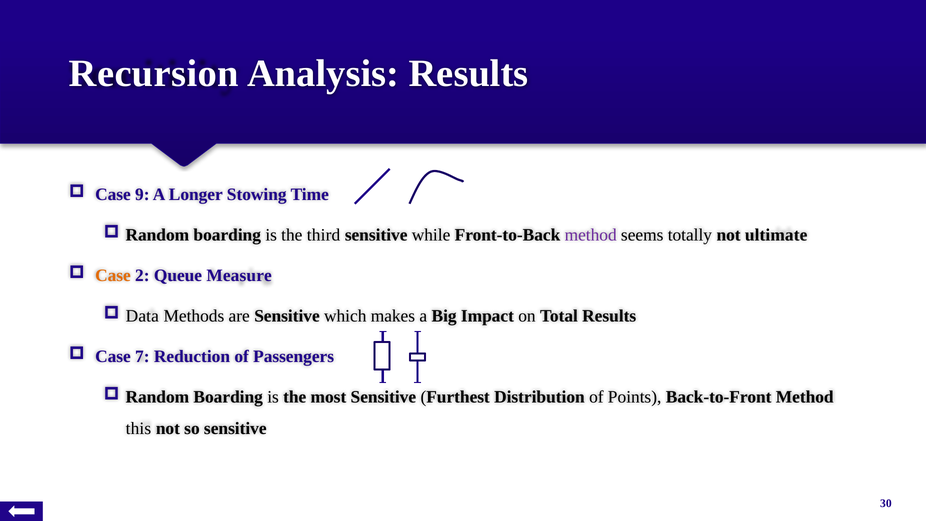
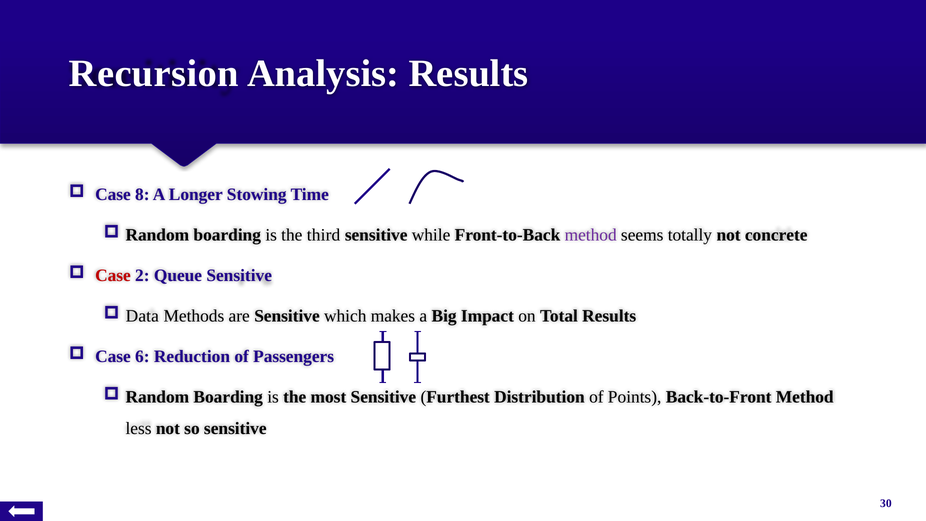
9: 9 -> 8
ultimate: ultimate -> concrete
Case at (113, 275) colour: orange -> red
Queue Measure: Measure -> Sensitive
7: 7 -> 6
this: this -> less
